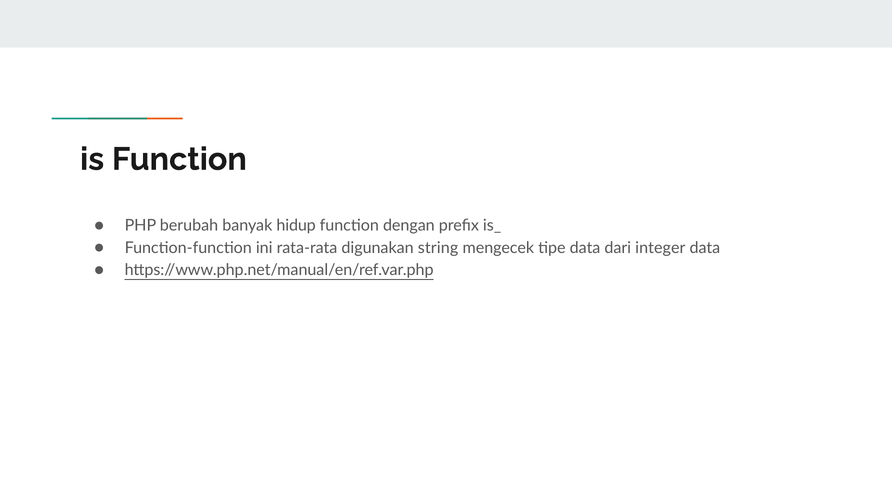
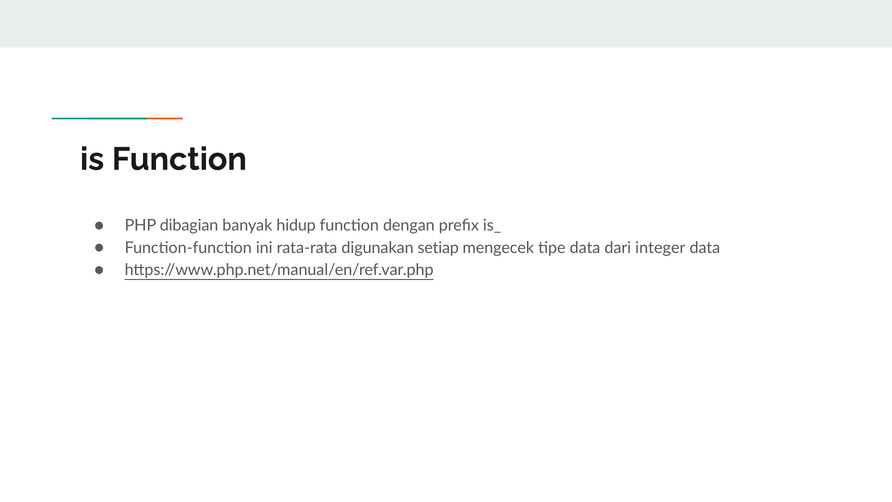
berubah: berubah -> dibagian
string: string -> setiap
